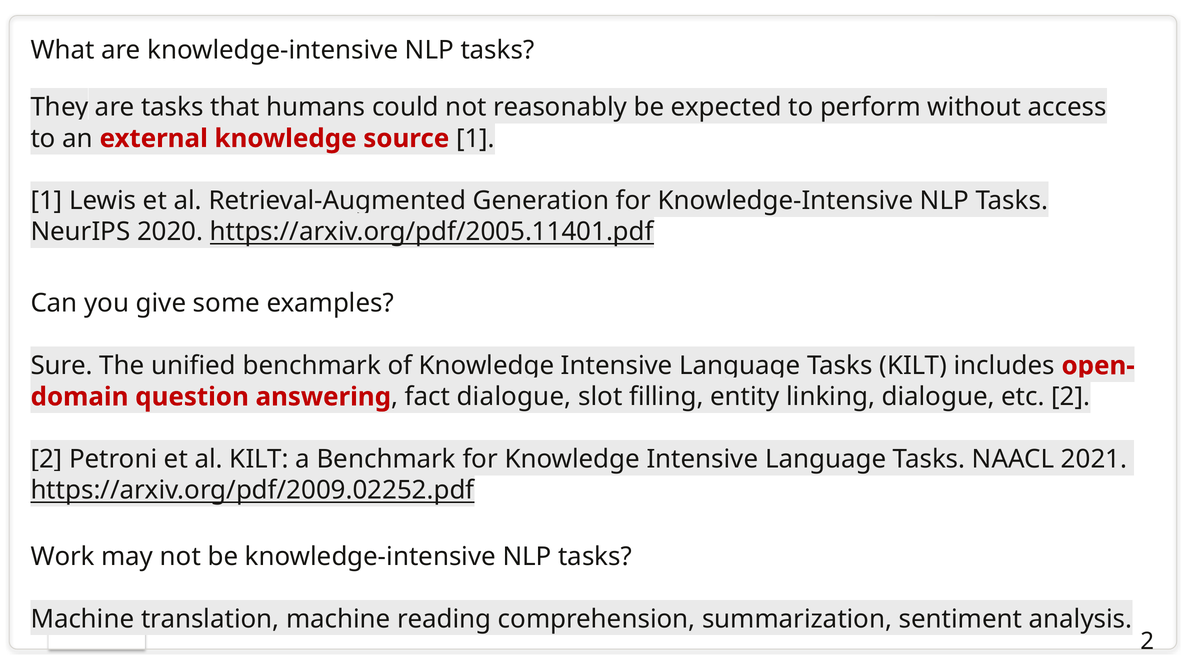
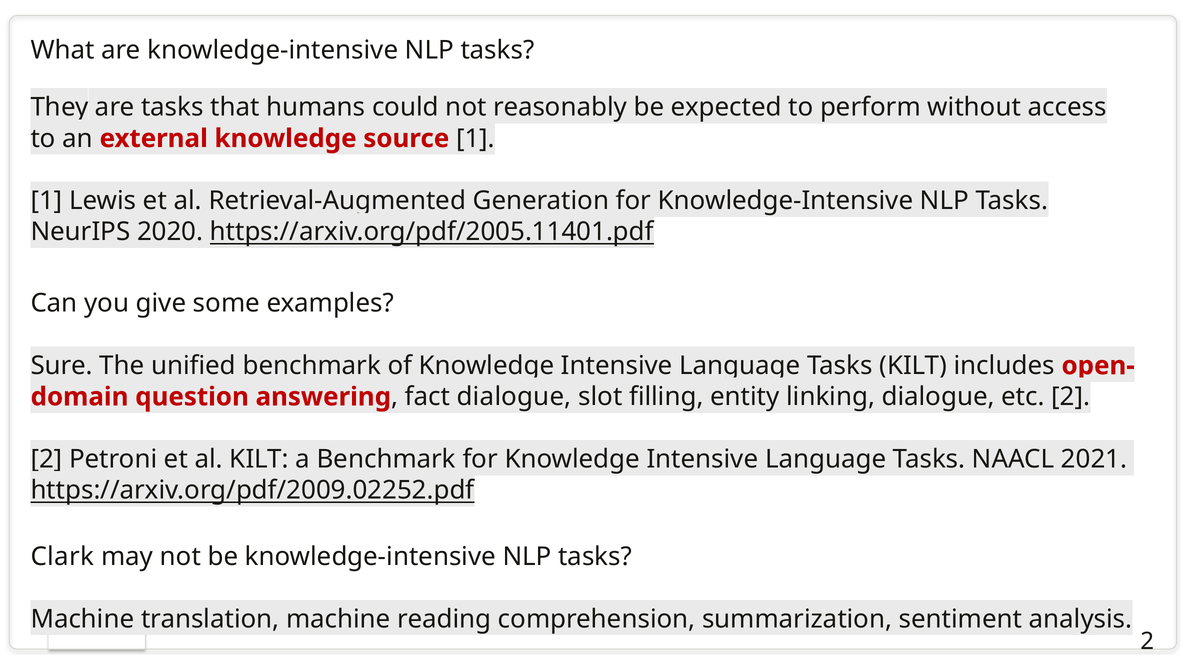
Work: Work -> Clark
